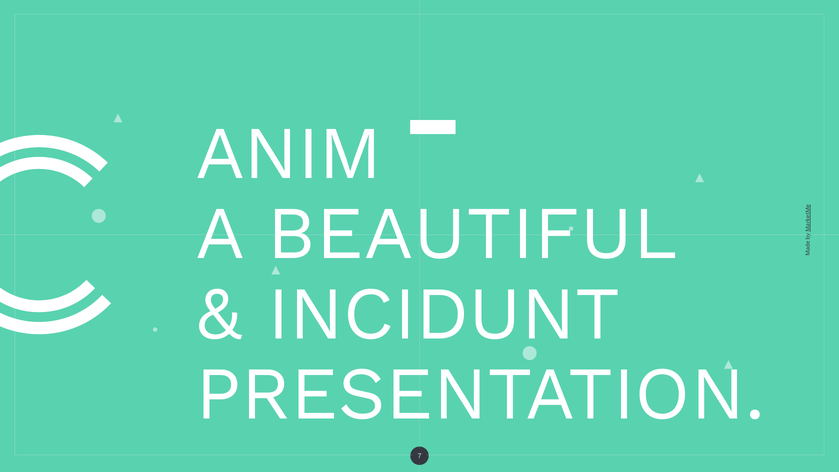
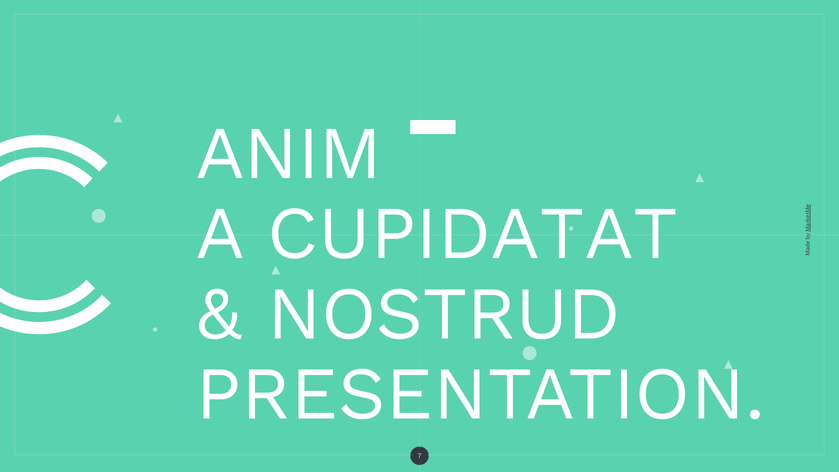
BEAUTIFUL: BEAUTIFUL -> CUPIDATAT
INCIDUNT: INCIDUNT -> NOSTRUD
